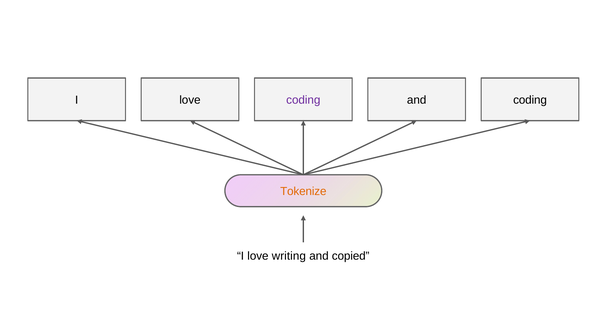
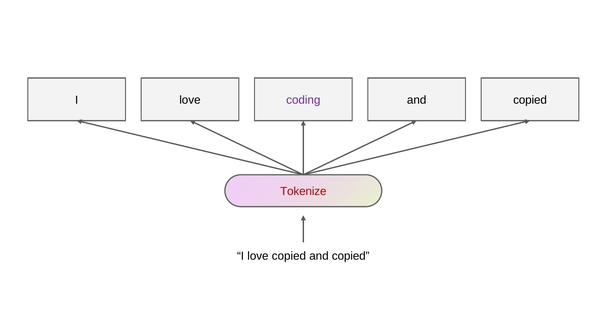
coding at (530, 100): coding -> copied
Tokenize colour: orange -> red
love writing: writing -> copied
